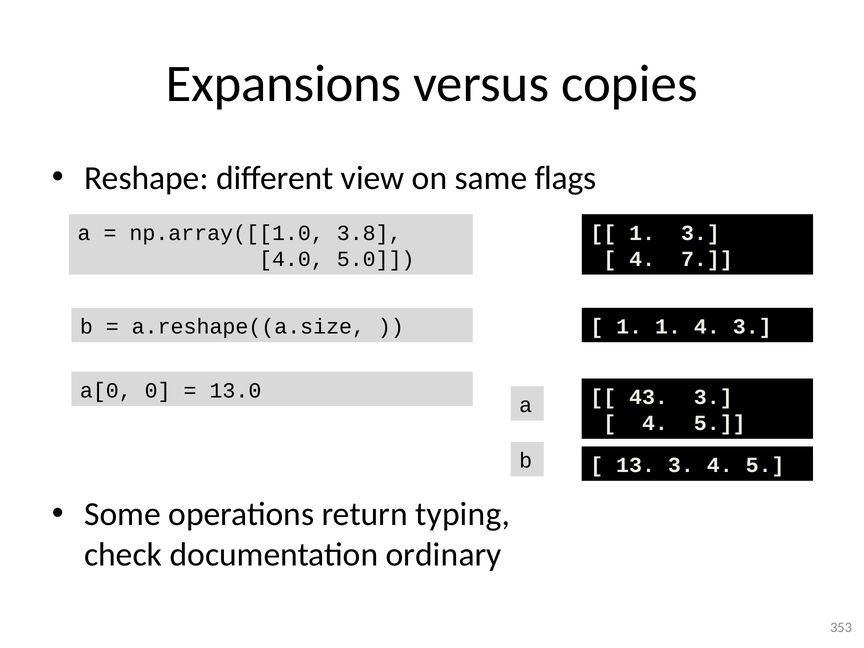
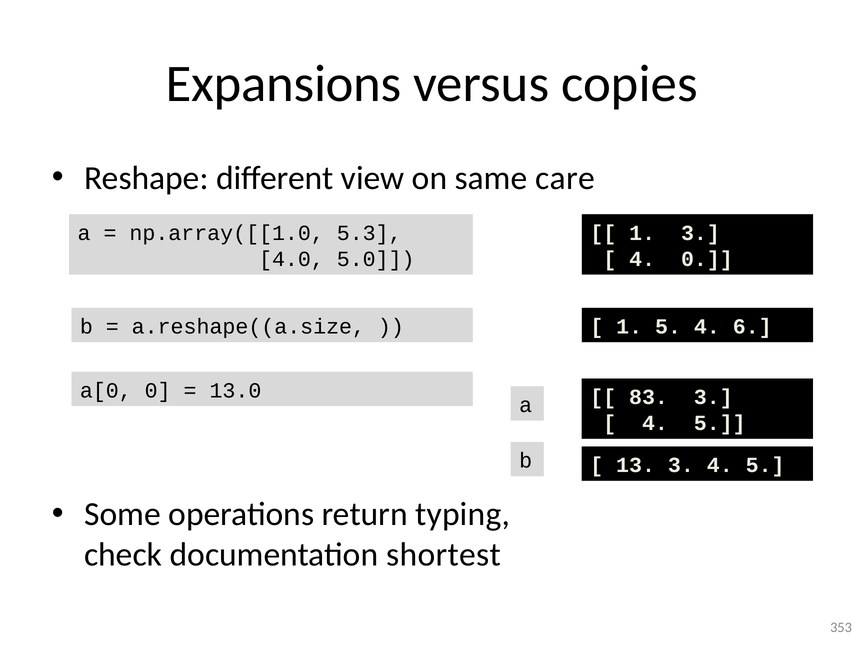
flags: flags -> care
3.8: 3.8 -> 5.3
4 7: 7 -> 0
1 1: 1 -> 5
4 3: 3 -> 6
43: 43 -> 83
ordinary: ordinary -> shortest
